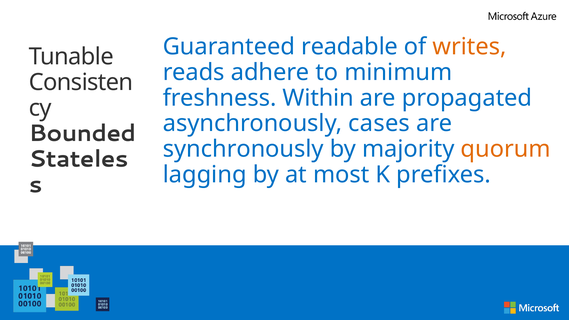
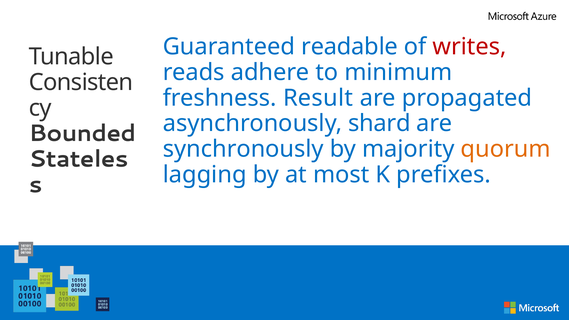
writes colour: orange -> red
Within: Within -> Result
cases: cases -> shard
